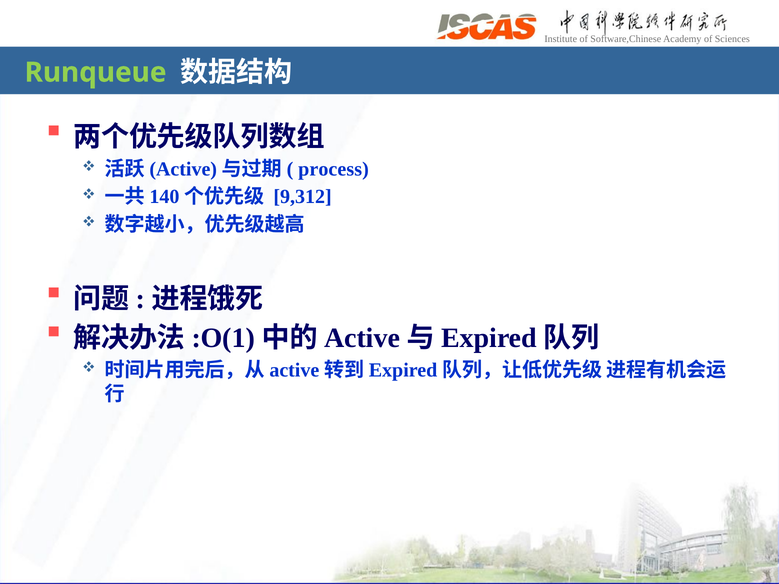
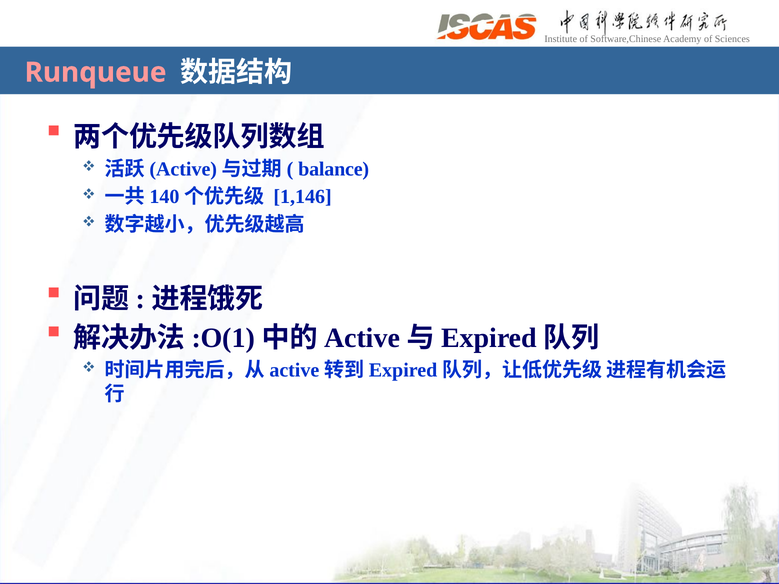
Runqueue colour: light green -> pink
process: process -> balance
9,312: 9,312 -> 1,146
